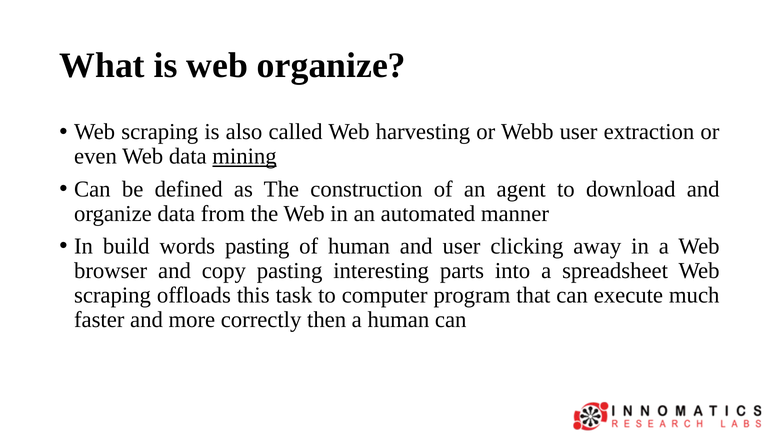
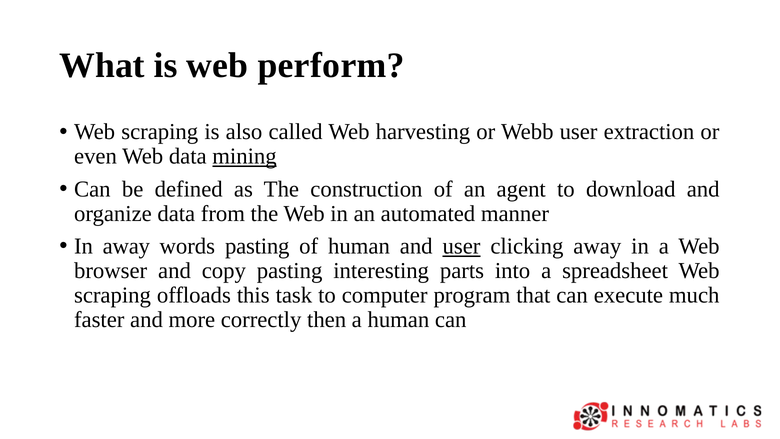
web organize: organize -> perform
In build: build -> away
user at (461, 246) underline: none -> present
